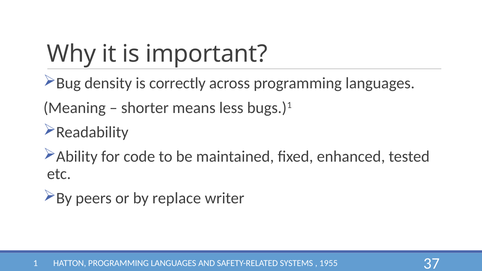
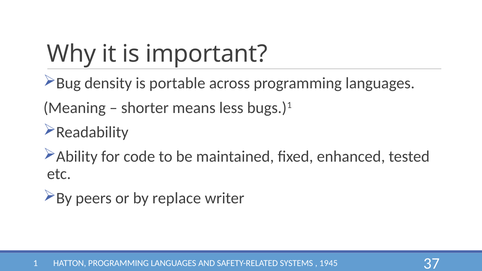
correctly: correctly -> portable
1955: 1955 -> 1945
